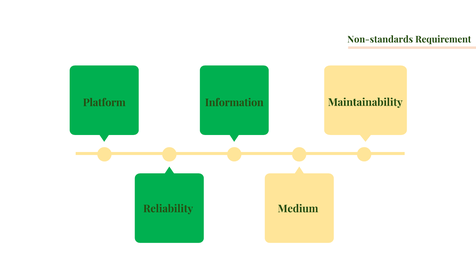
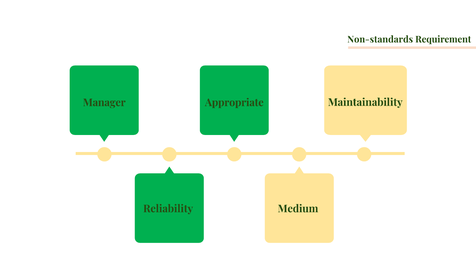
Platform: Platform -> Manager
Information: Information -> Appropriate
